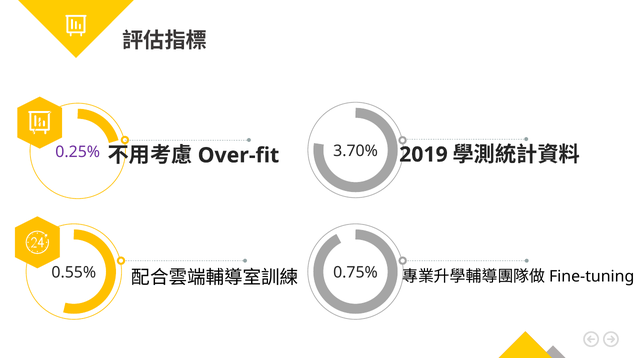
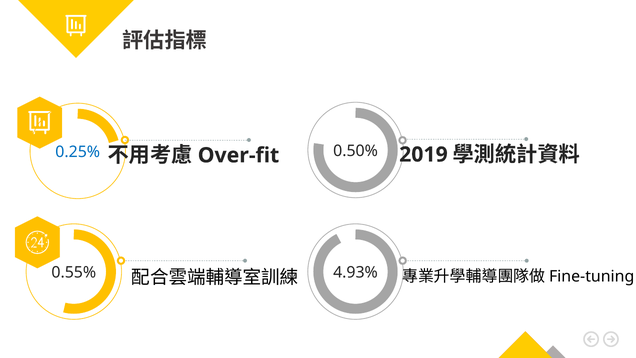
0.25% colour: purple -> blue
3.70%: 3.70% -> 0.50%
0.75%: 0.75% -> 4.93%
